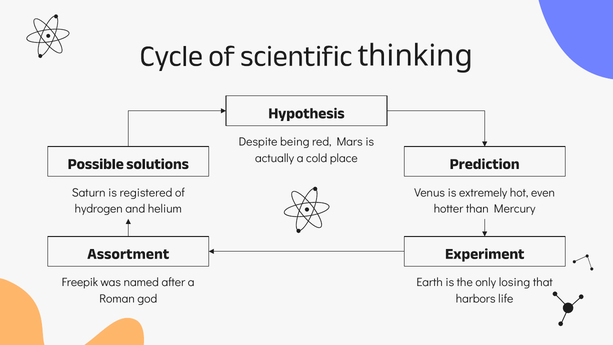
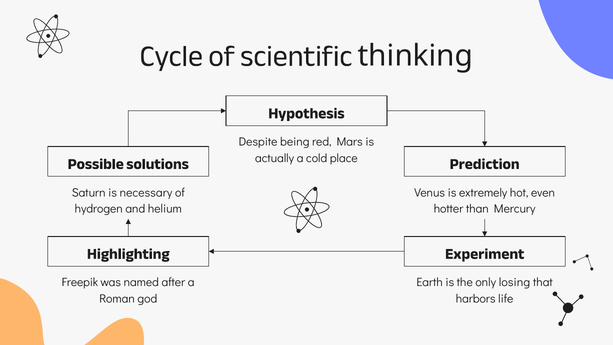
registered: registered -> necessary
Assortment: Assortment -> Highlighting
